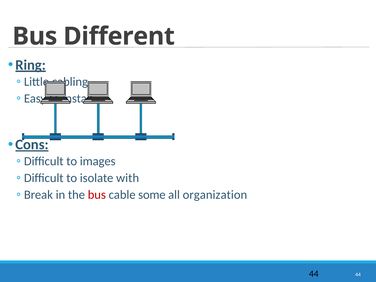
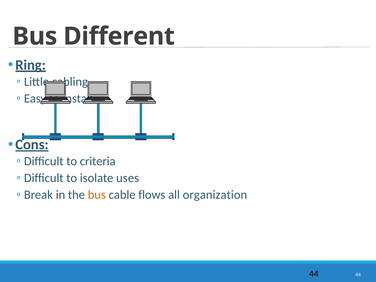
images: images -> criteria
with: with -> uses
bus at (97, 195) colour: red -> orange
some: some -> flows
